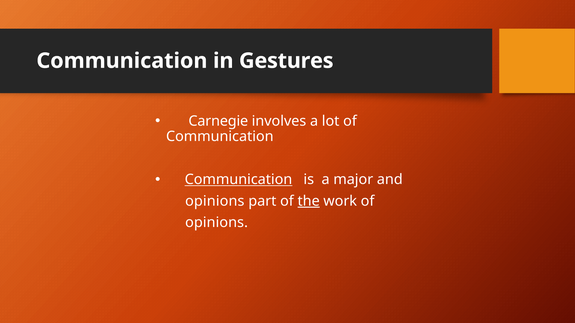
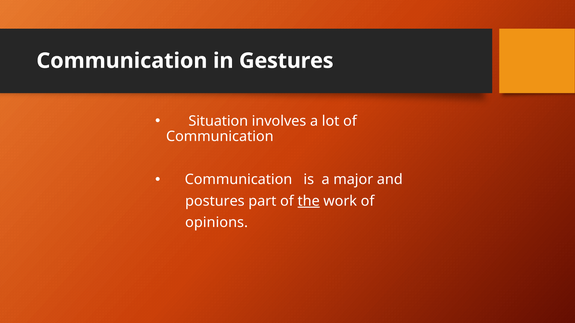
Carnegie: Carnegie -> Situation
Communication at (239, 180) underline: present -> none
opinions at (215, 201): opinions -> postures
